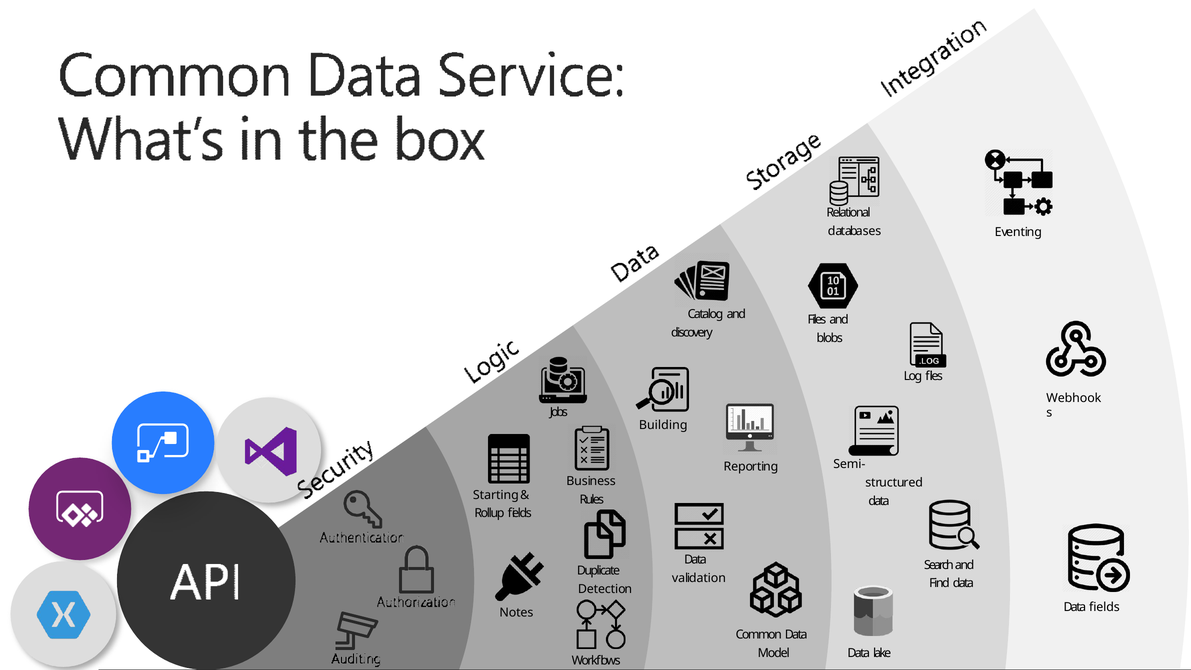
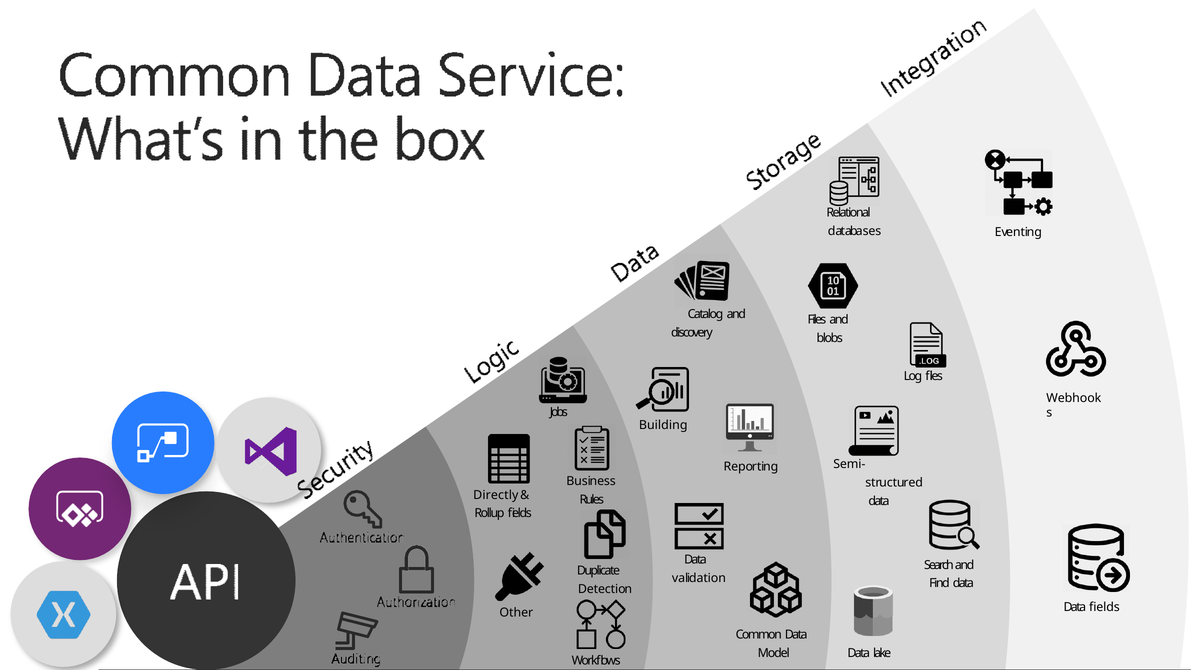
Starting: Starting -> Directly
Notes: Notes -> Other
